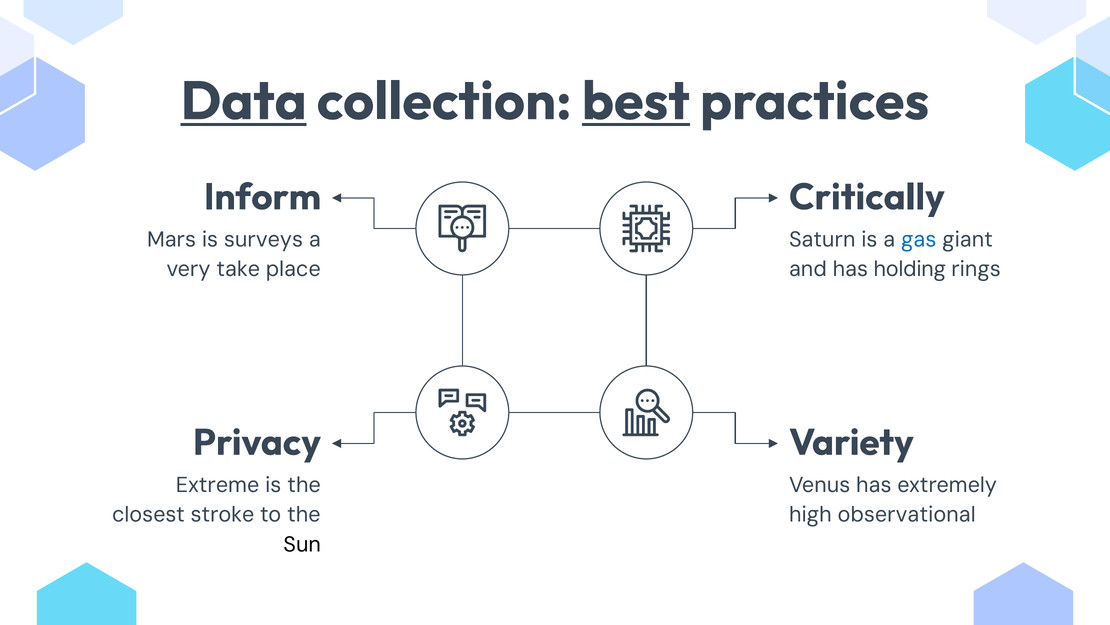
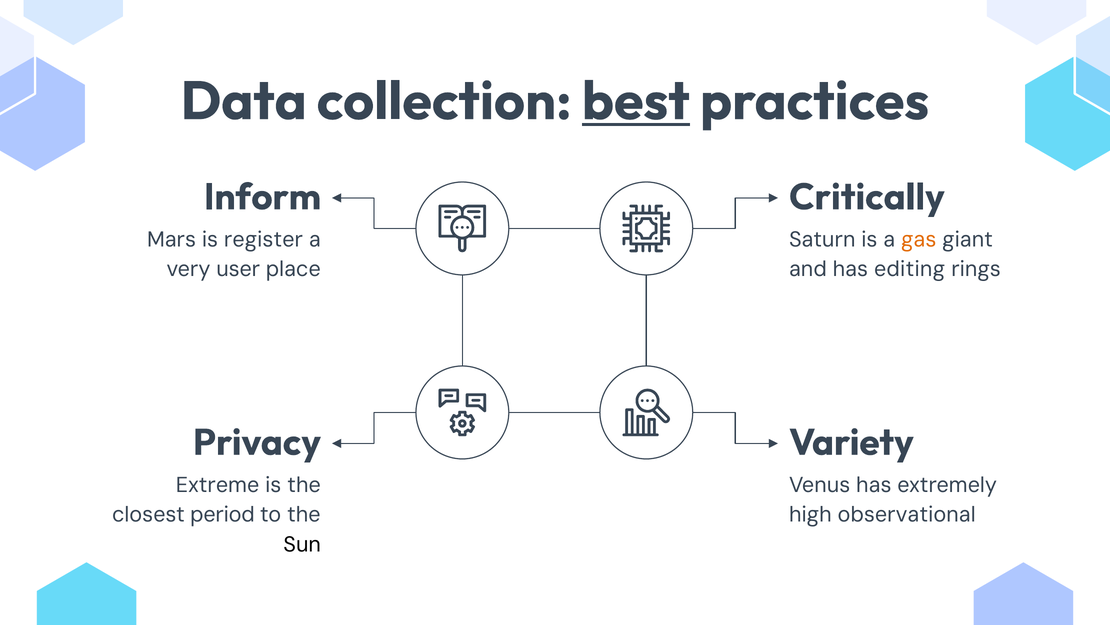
Data underline: present -> none
surveys: surveys -> register
gas colour: blue -> orange
take: take -> user
holding: holding -> editing
stroke: stroke -> period
